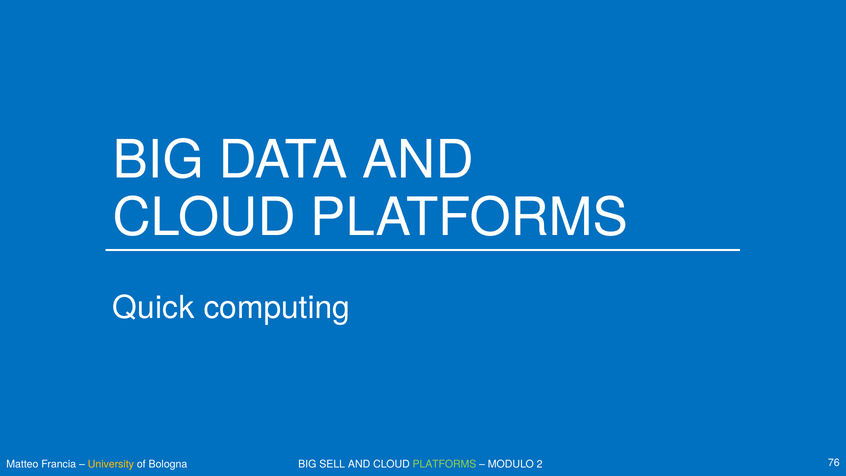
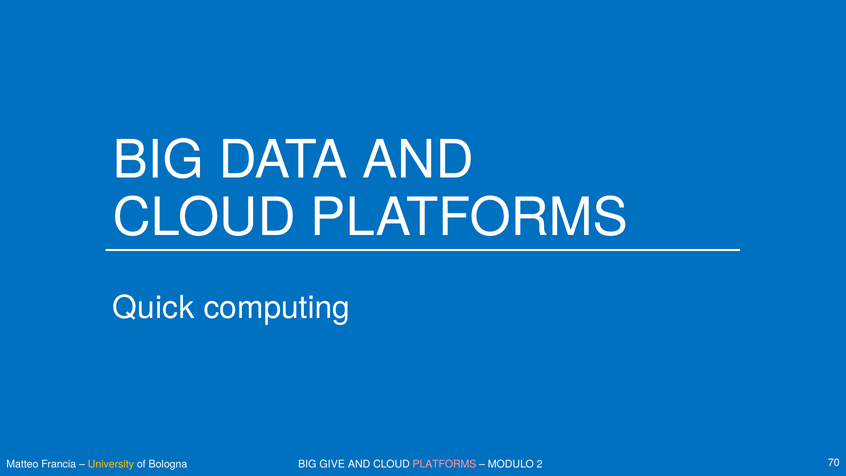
SELL: SELL -> GIVE
PLATFORMS at (444, 464) colour: light green -> pink
76: 76 -> 70
